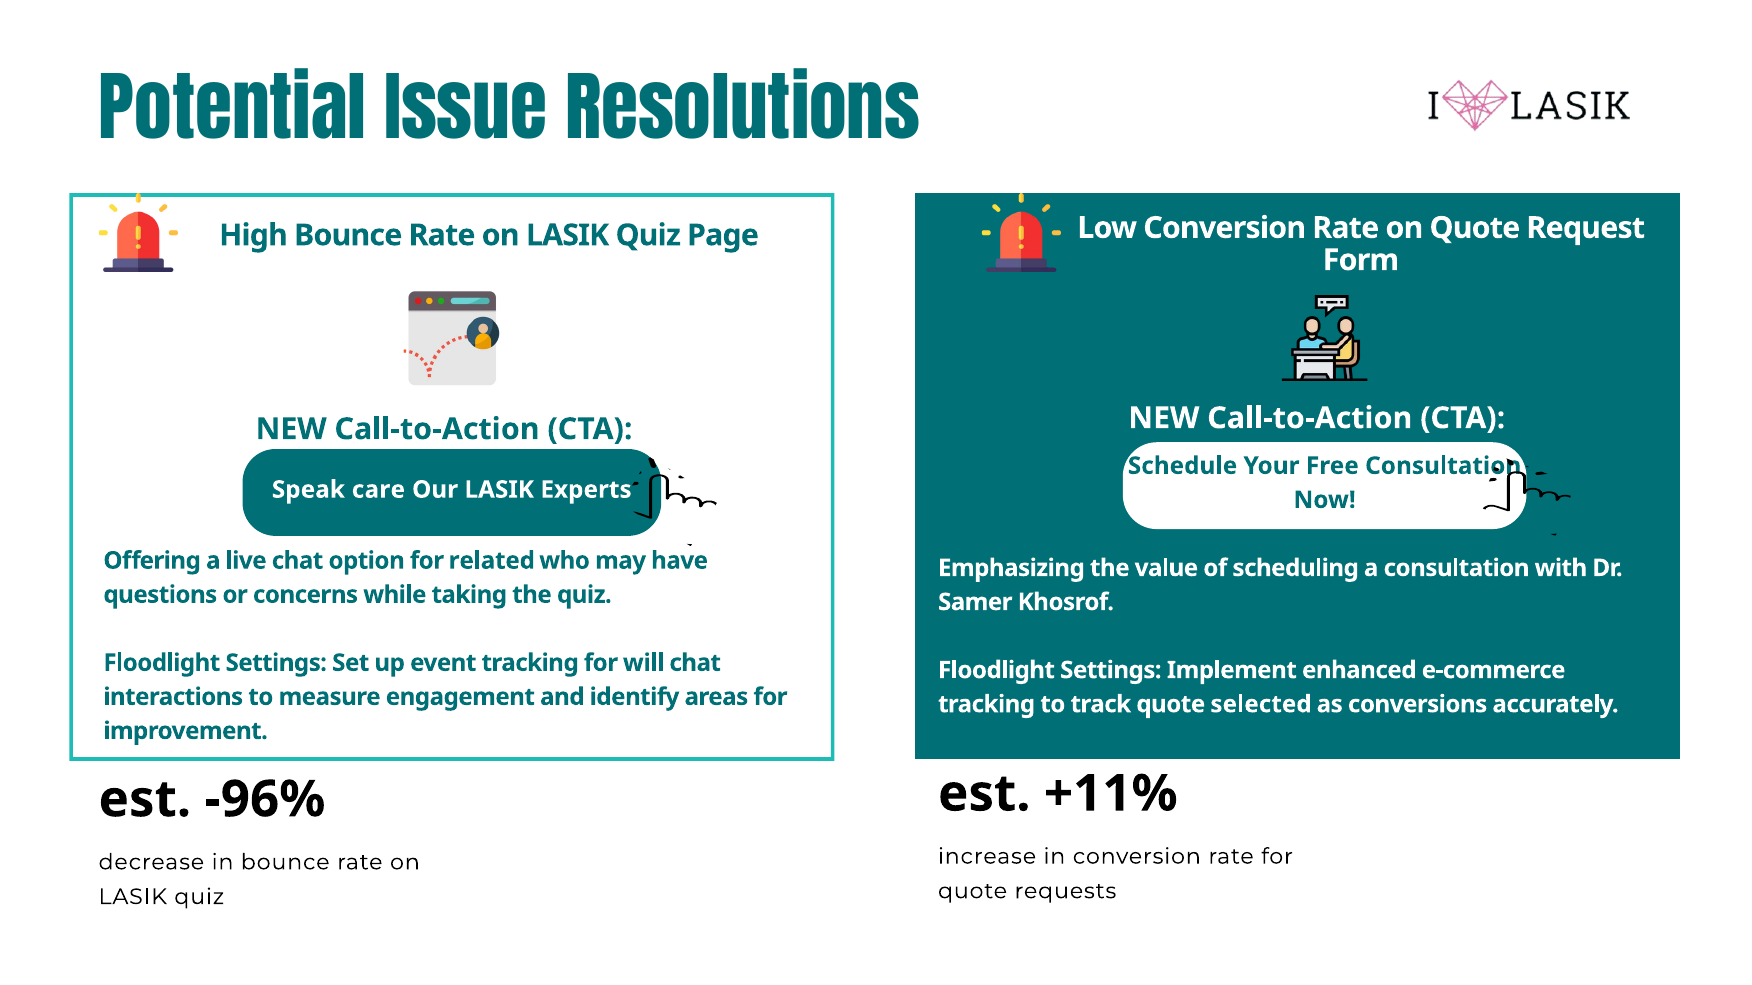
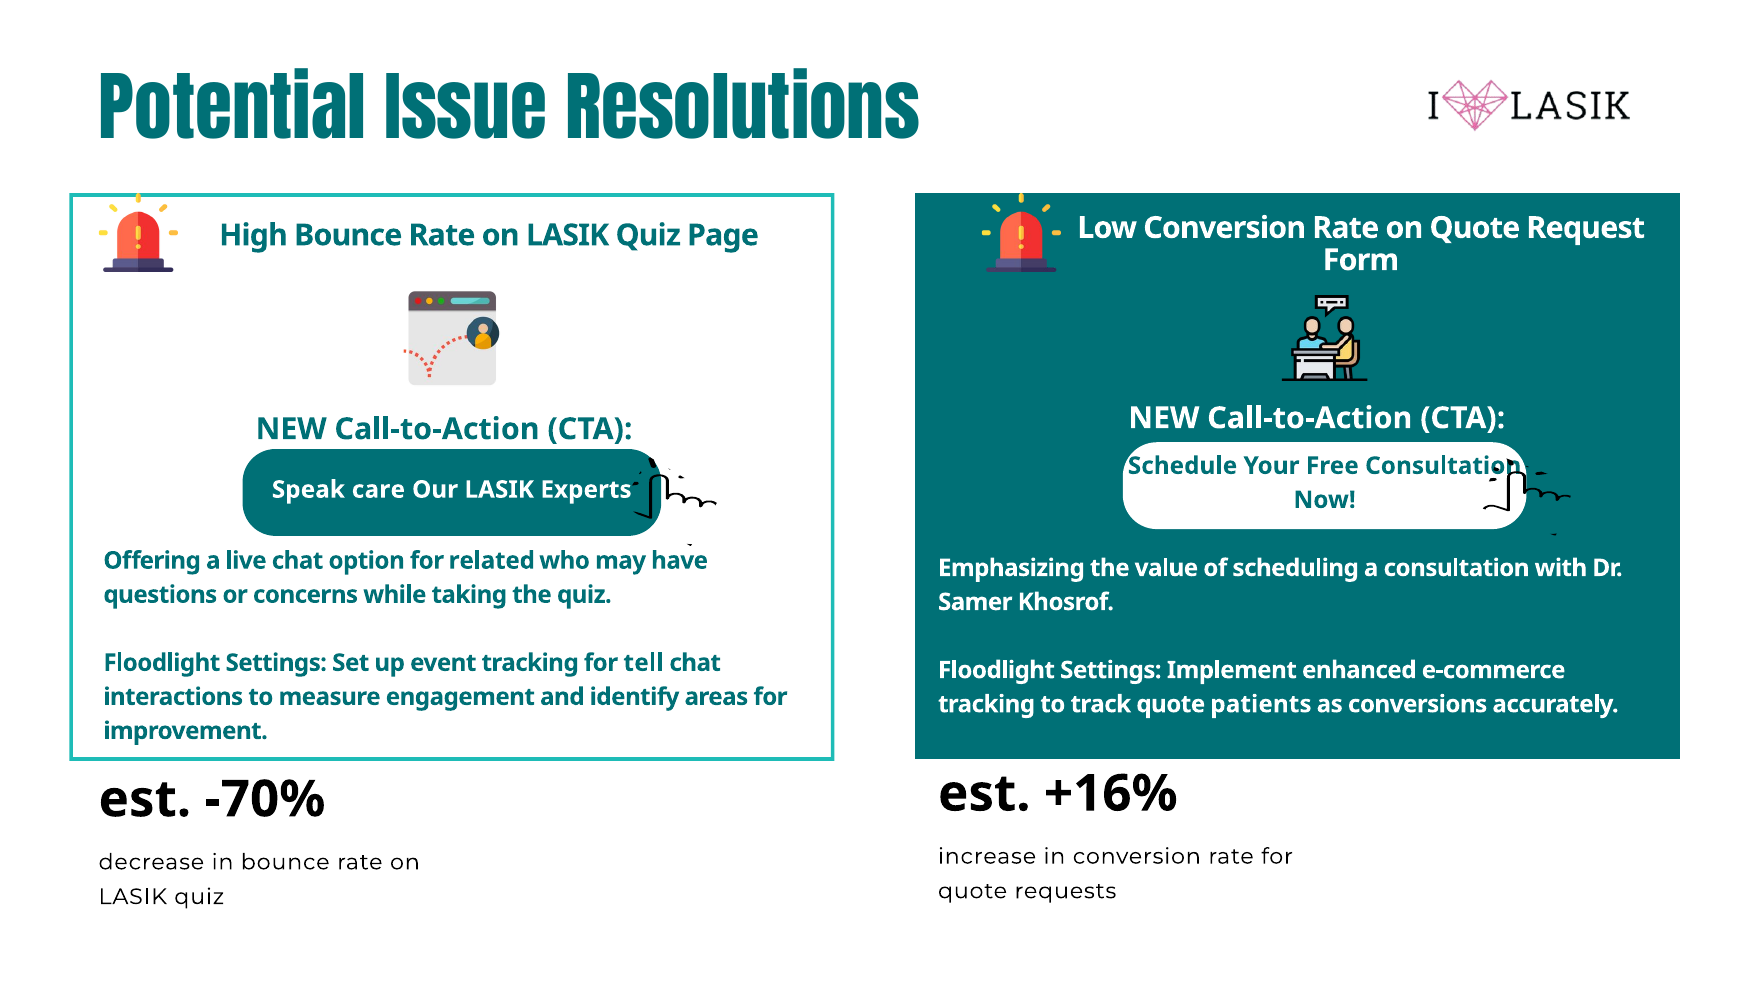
will: will -> tell
selected: selected -> patients
+11%: +11% -> +16%
-96%: -96% -> -70%
